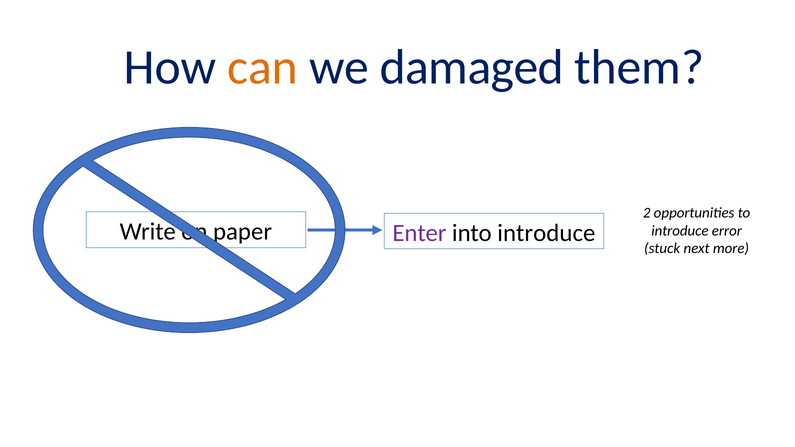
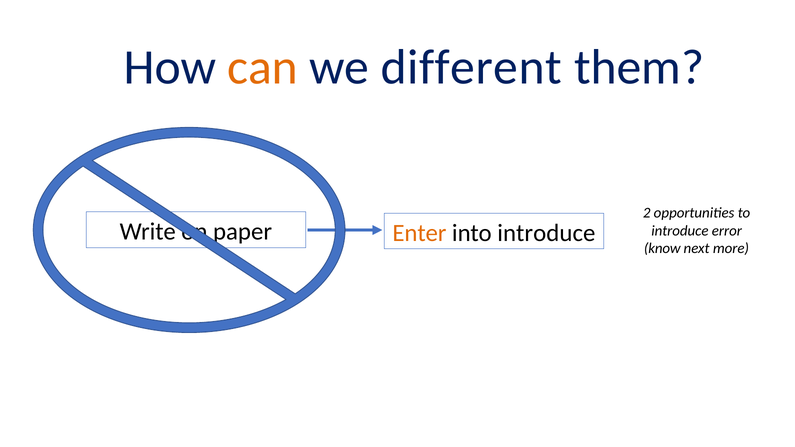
damaged: damaged -> different
Enter colour: purple -> orange
stuck: stuck -> know
